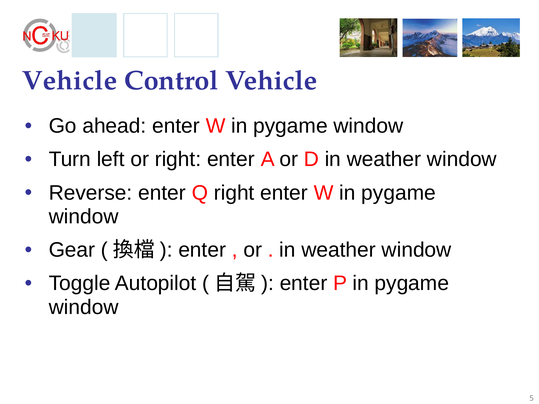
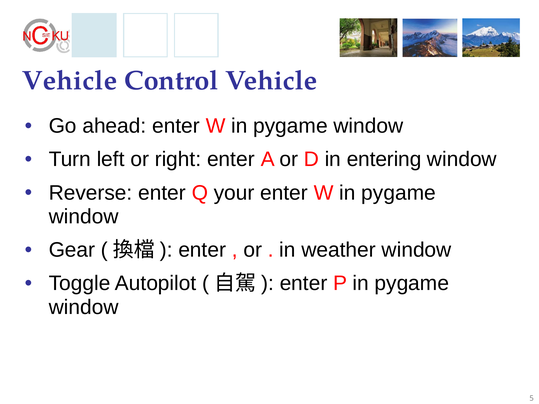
D in weather: weather -> entering
Q right: right -> your
